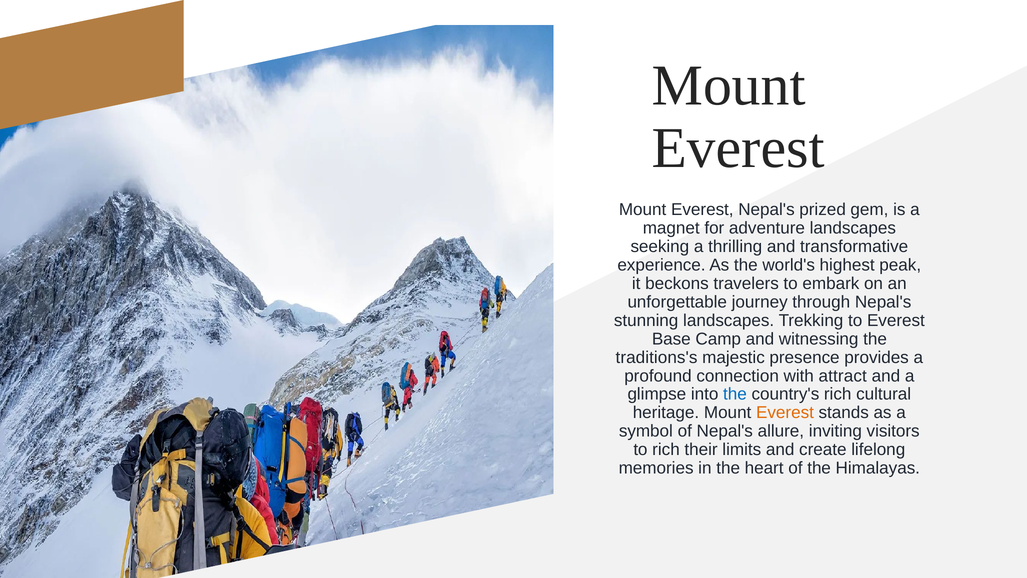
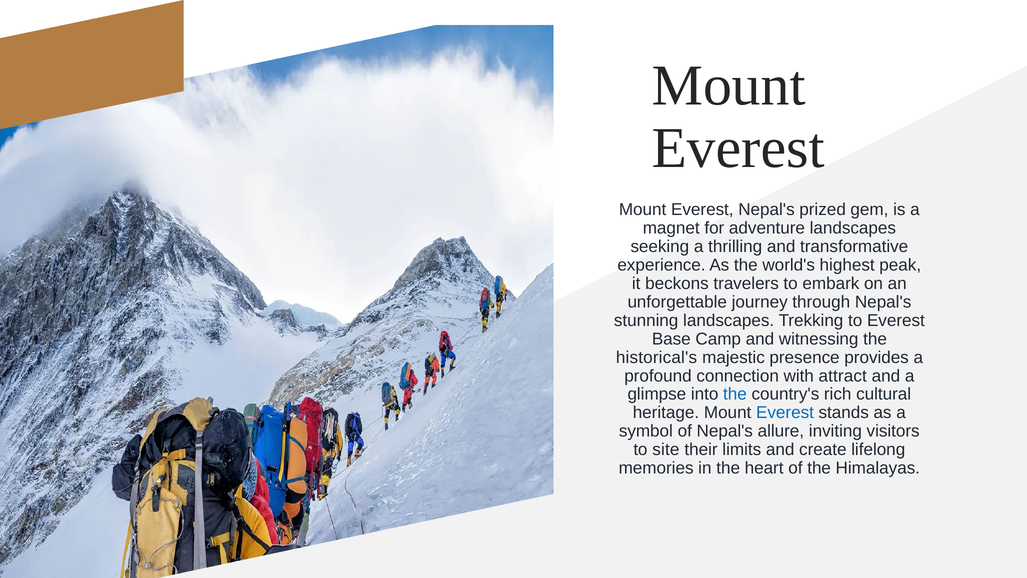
traditions's: traditions's -> historical's
Everest at (785, 413) colour: orange -> blue
to rich: rich -> site
